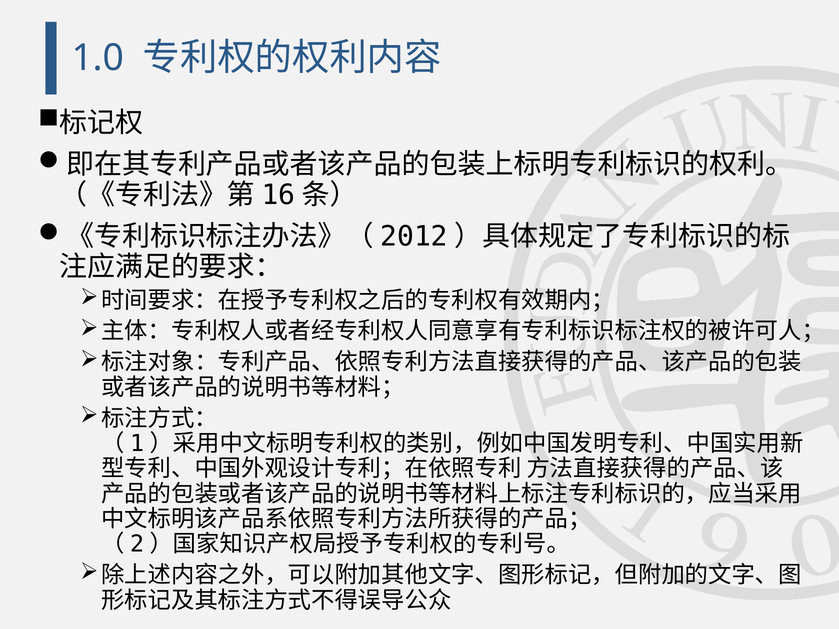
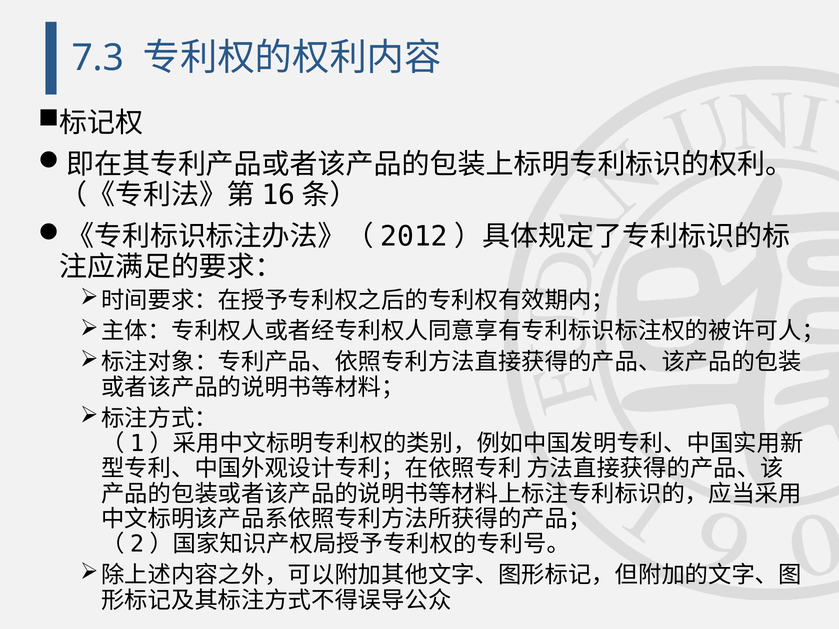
1.0: 1.0 -> 7.3
